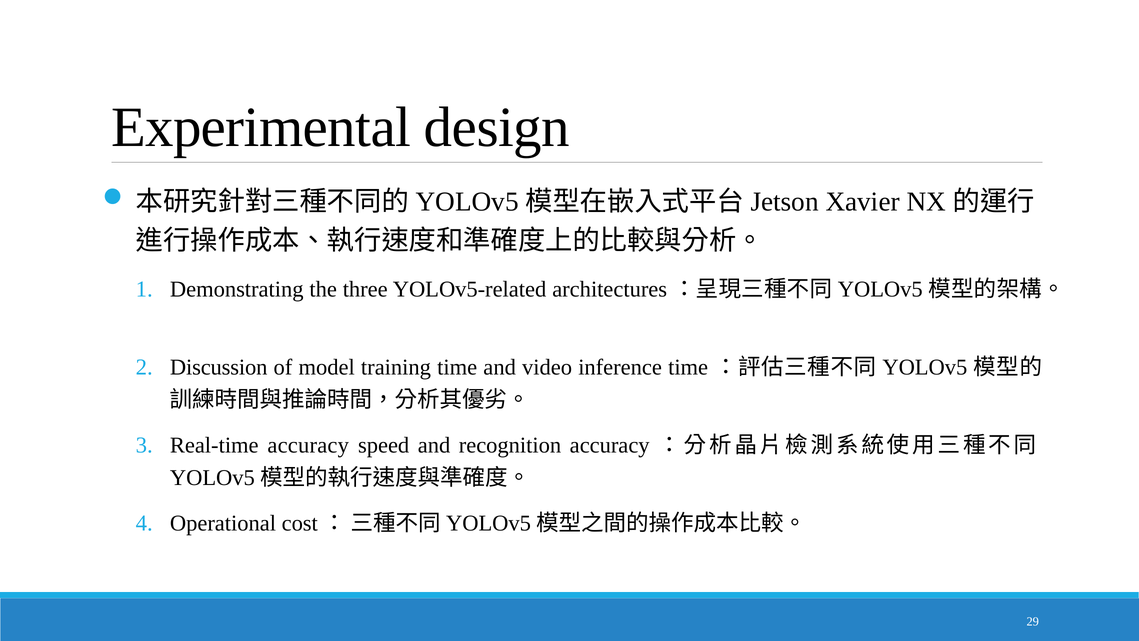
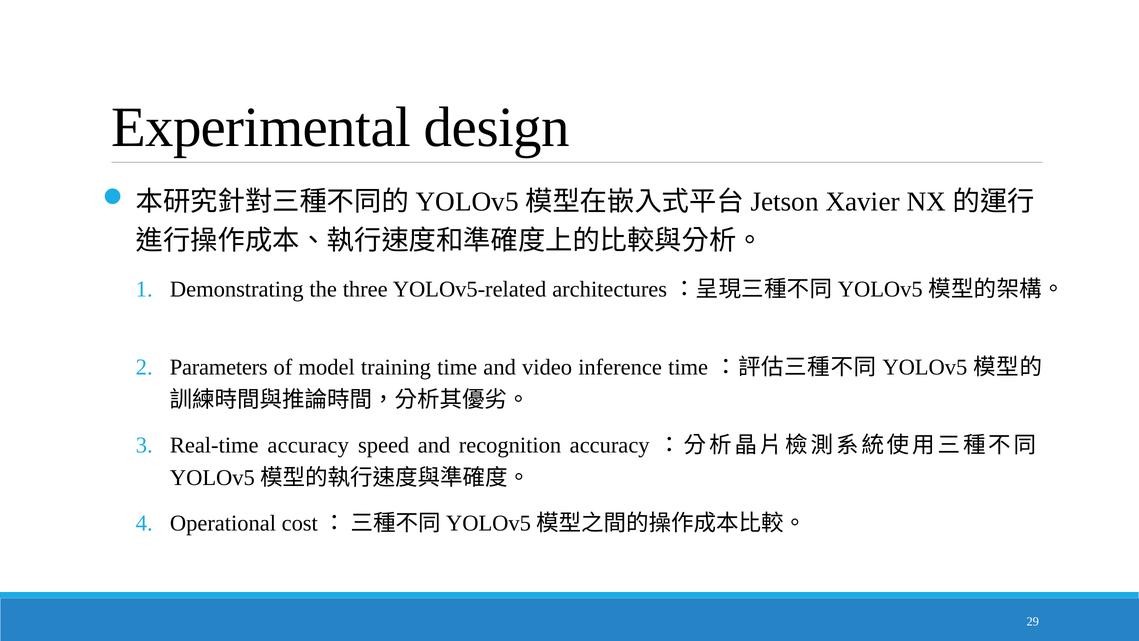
Discussion: Discussion -> Parameters
